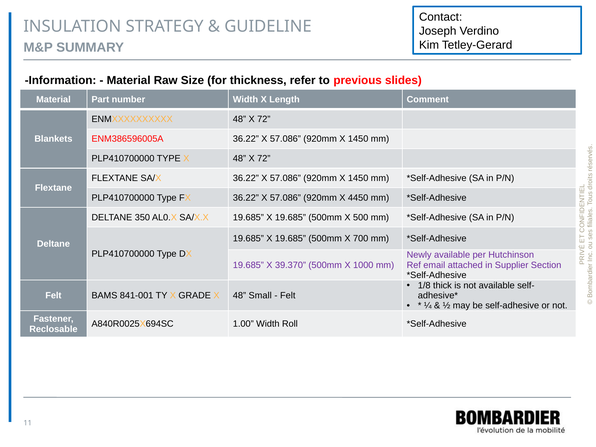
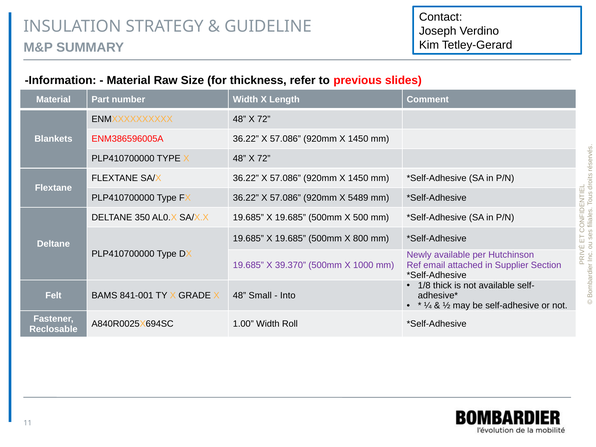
4450: 4450 -> 5489
700: 700 -> 800
Felt at (288, 296): Felt -> Into
